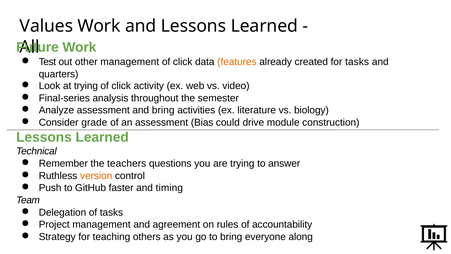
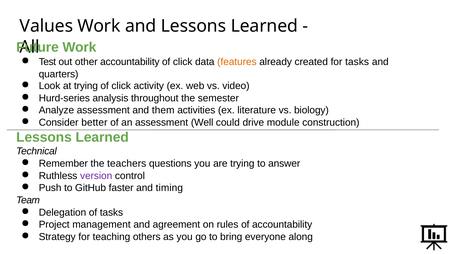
other management: management -> accountability
Final-series: Final-series -> Hurd-series
and bring: bring -> them
grade: grade -> better
Bias: Bias -> Well
version colour: orange -> purple
